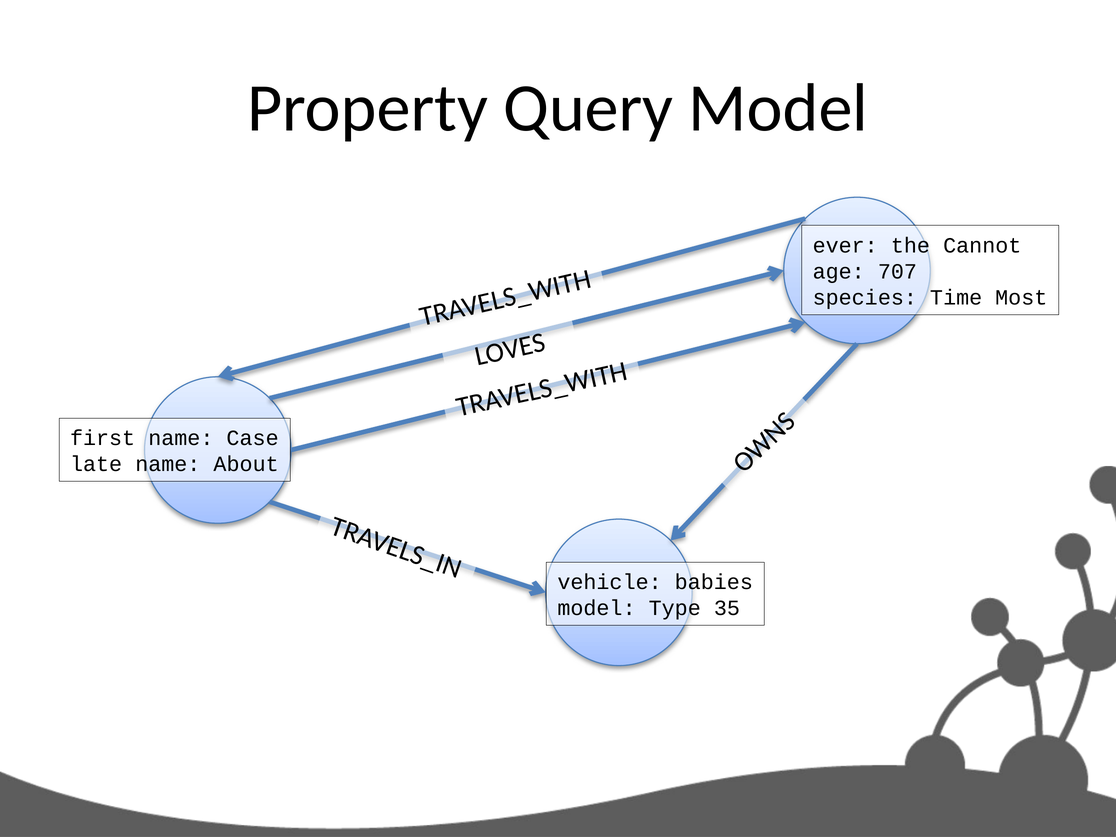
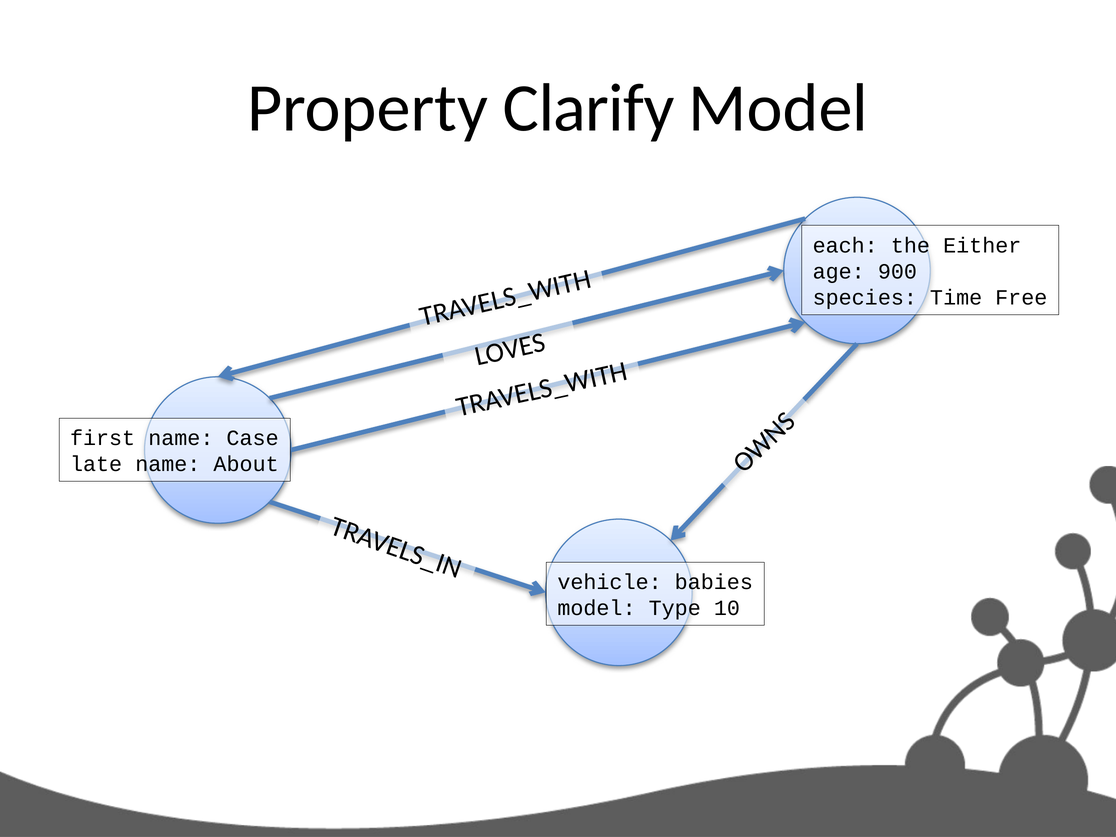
Query: Query -> Clarify
ever: ever -> each
Cannot: Cannot -> Either
707: 707 -> 900
Most: Most -> Free
35: 35 -> 10
